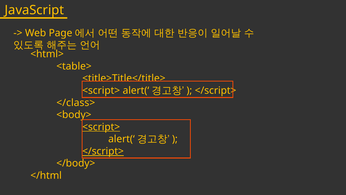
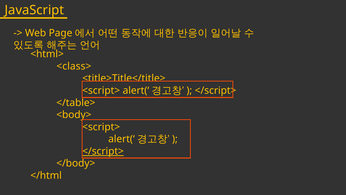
<table>: <table> -> <class>
</class>: </class> -> </table>
<script> at (101, 127) underline: present -> none
